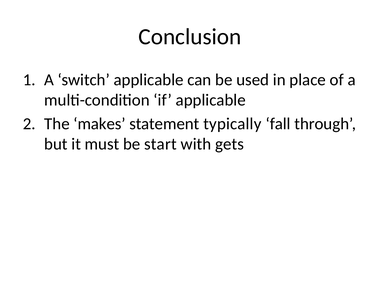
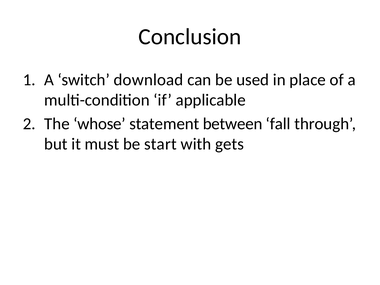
switch applicable: applicable -> download
makes: makes -> whose
typically: typically -> between
